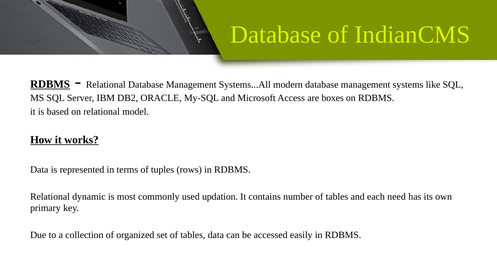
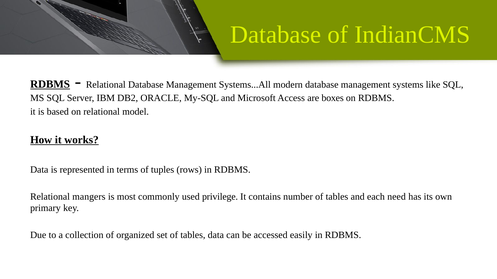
dynamic: dynamic -> mangers
updation: updation -> privilege
